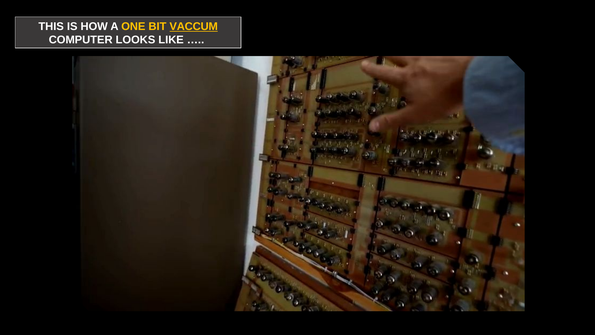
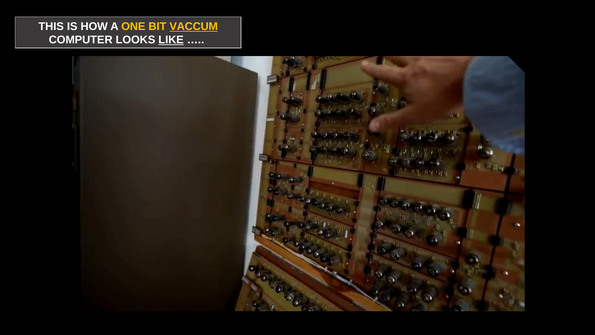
LIKE underline: none -> present
